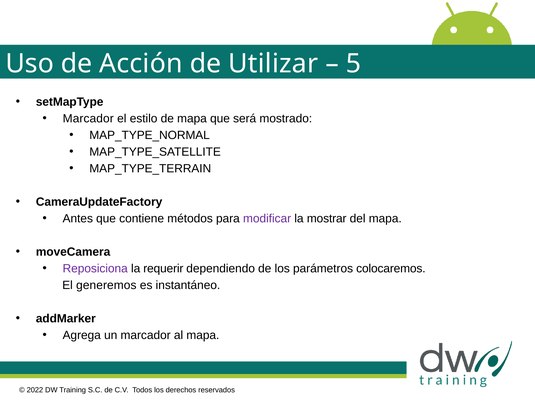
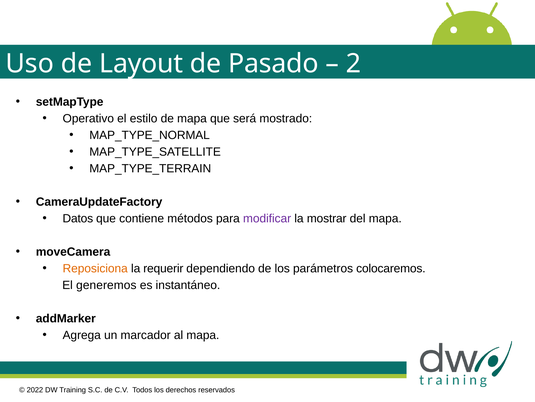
Acción: Acción -> Layout
Utilizar: Utilizar -> Pasado
5: 5 -> 2
Marcador at (88, 118): Marcador -> Operativo
Antes: Antes -> Datos
Reposiciona colour: purple -> orange
